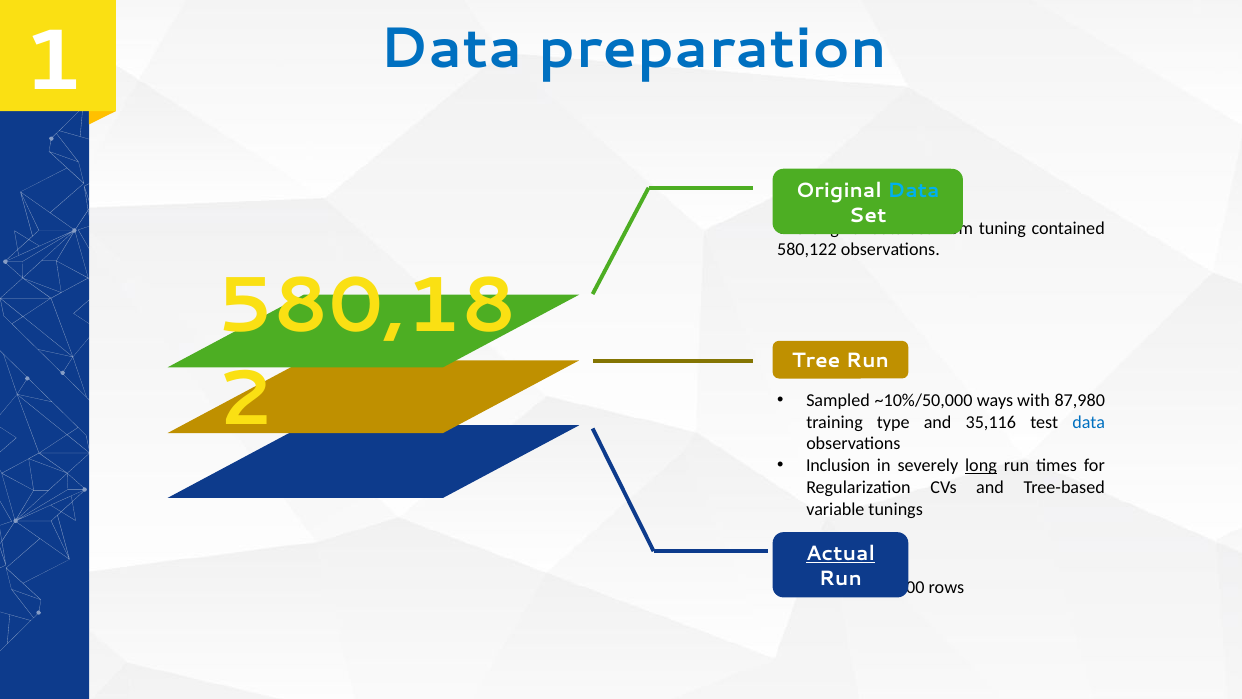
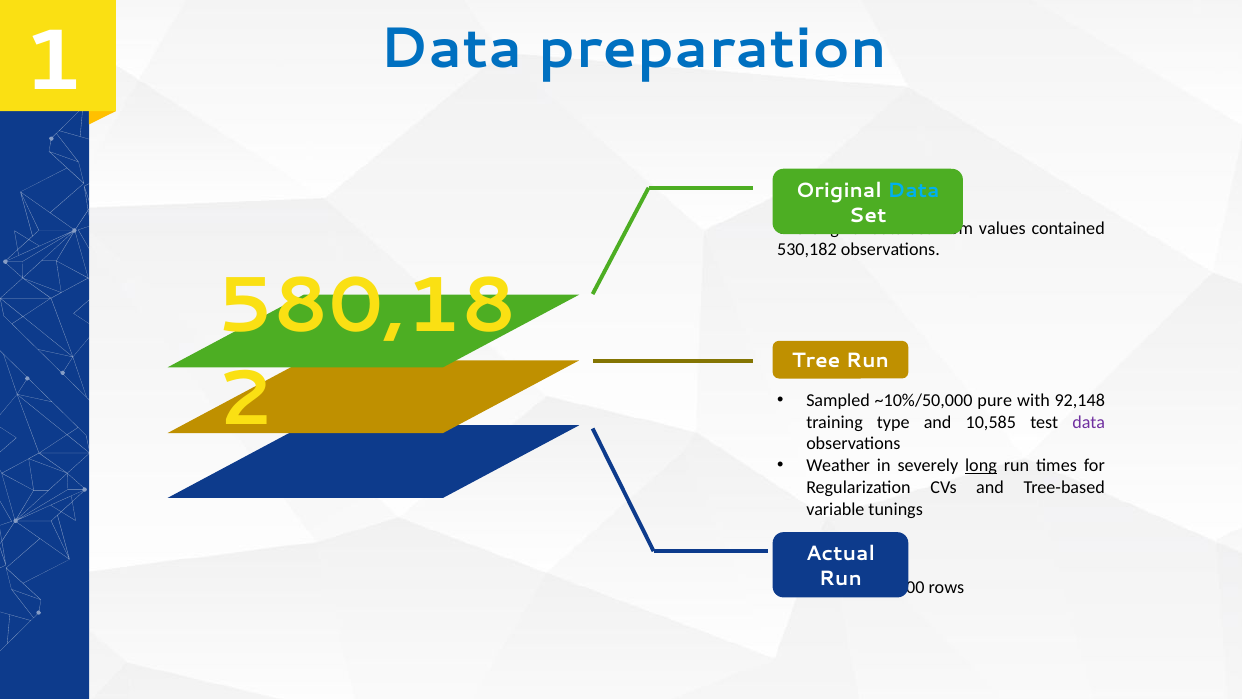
tuning: tuning -> values
580,122: 580,122 -> 530,182
ways: ways -> pure
87,980: 87,980 -> 92,148
35,116: 35,116 -> 10,585
data at (1089, 422) colour: blue -> purple
Inclusion: Inclusion -> Weather
Actual underline: present -> none
